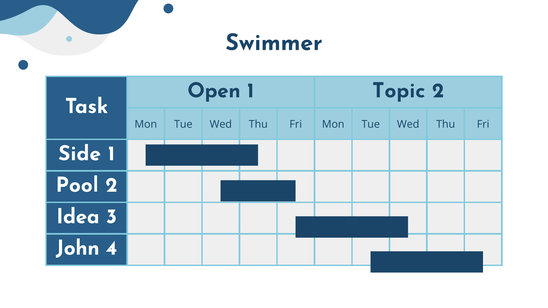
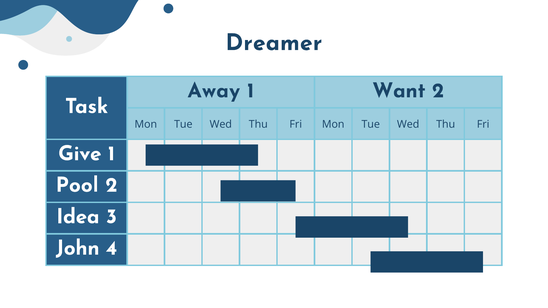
Swimmer: Swimmer -> Dreamer
Open: Open -> Away
Topic: Topic -> Want
Side: Side -> Give
